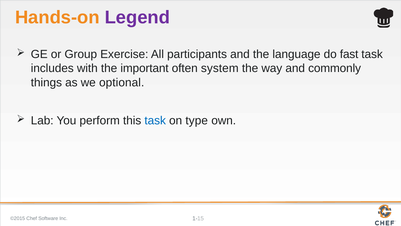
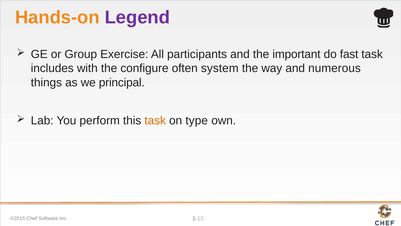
language: language -> important
important: important -> configure
commonly: commonly -> numerous
optional: optional -> principal
task at (155, 120) colour: blue -> orange
